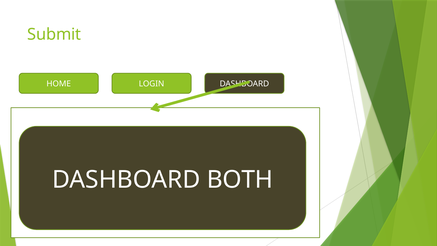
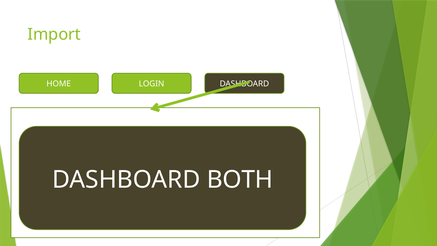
Submit: Submit -> Import
